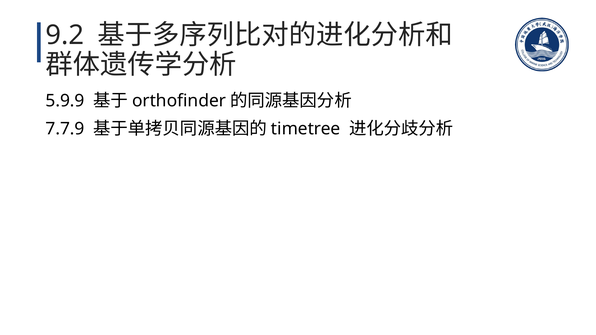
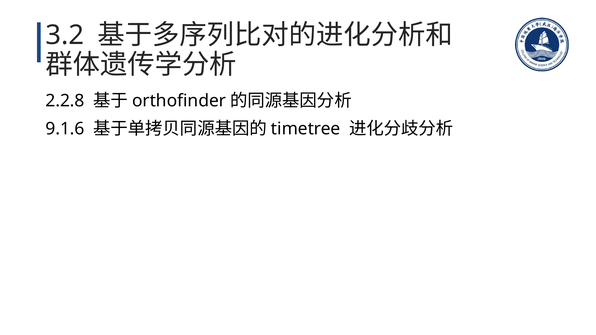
9.2: 9.2 -> 3.2
5.9.9: 5.9.9 -> 2.2.8
7.7.9: 7.7.9 -> 9.1.6
